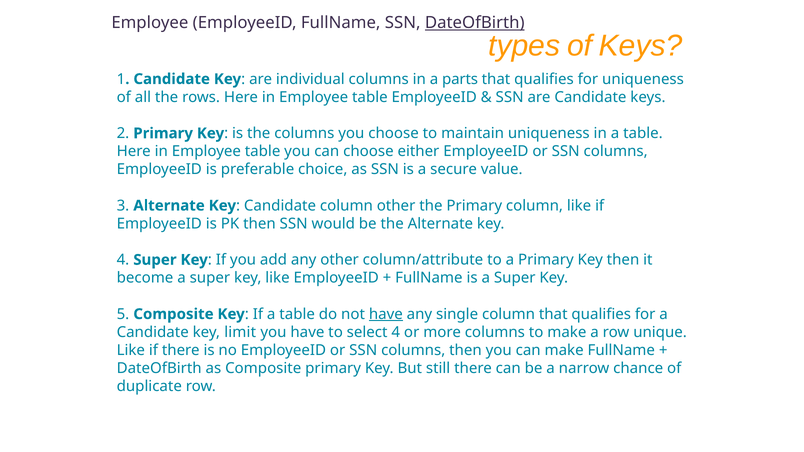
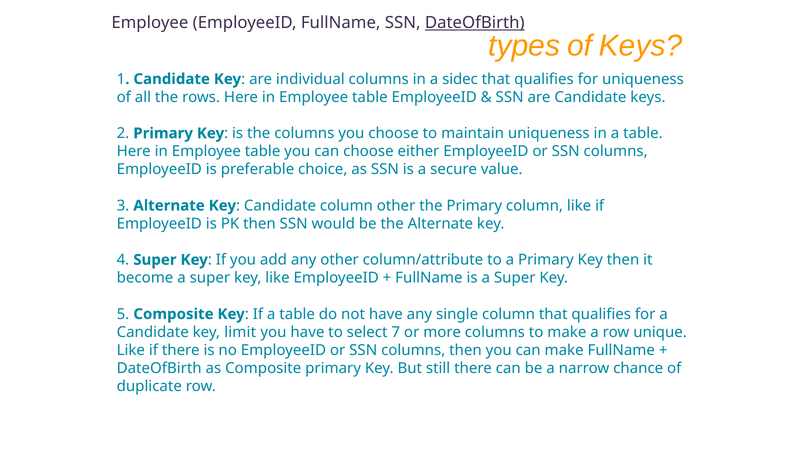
parts: parts -> sidec
have at (386, 314) underline: present -> none
select 4: 4 -> 7
